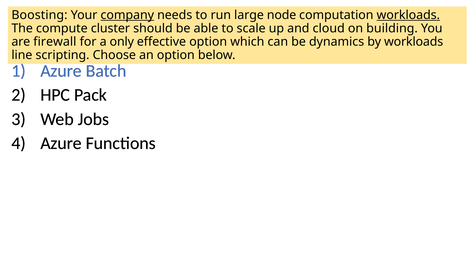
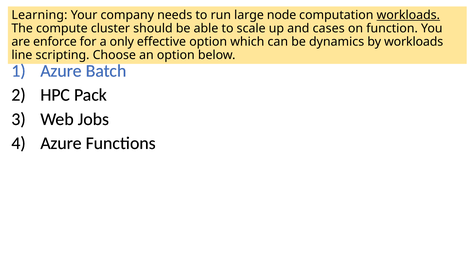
Boosting: Boosting -> Learning
company underline: present -> none
cloud: cloud -> cases
building: building -> function
firewall: firewall -> enforce
